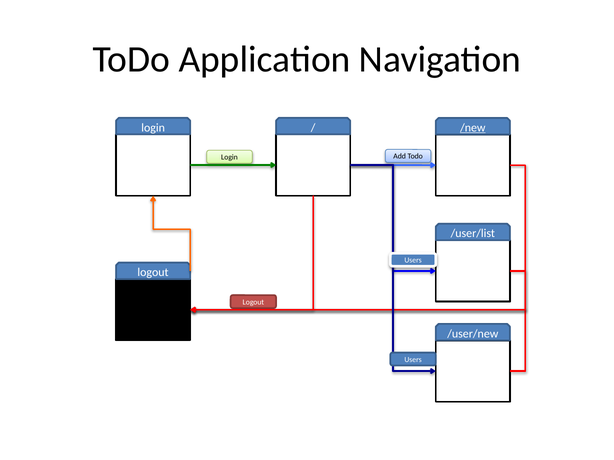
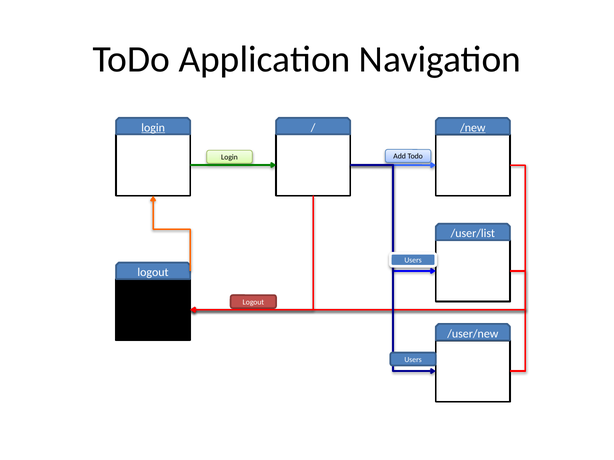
login at (153, 128) underline: none -> present
